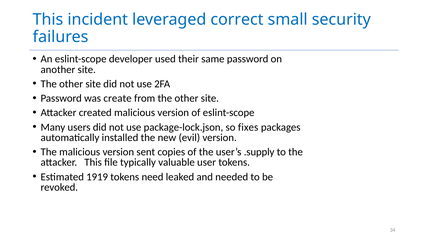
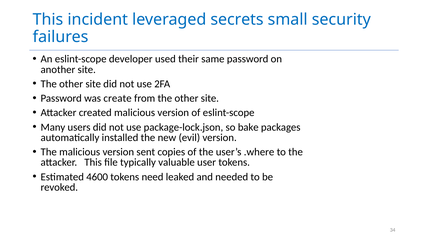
correct: correct -> secrets
fixes: fixes -> bake
.supply: .supply -> .where
1919: 1919 -> 4600
